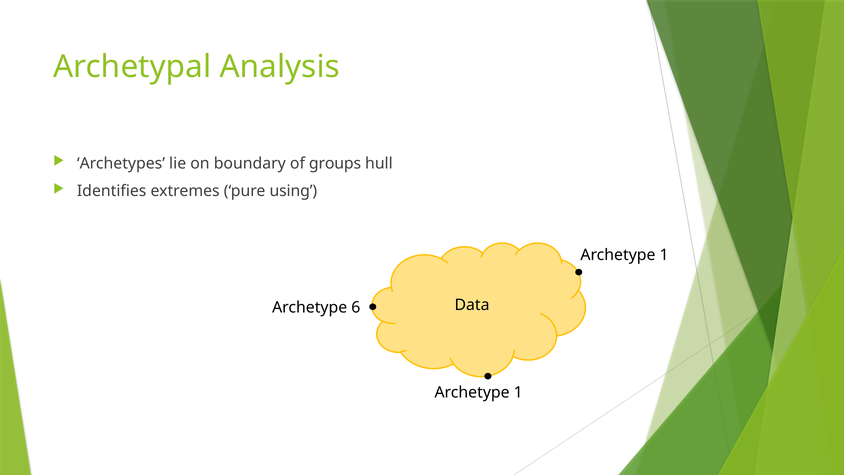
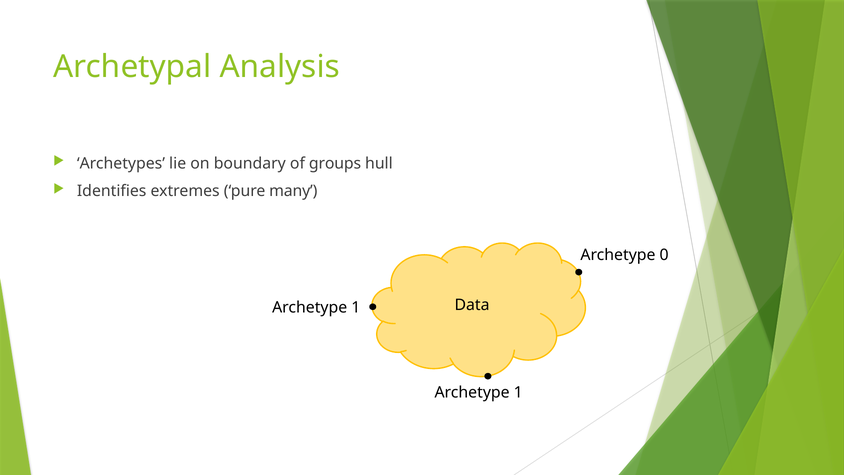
using: using -> many
1 at (664, 255): 1 -> 0
6 at (356, 308): 6 -> 1
